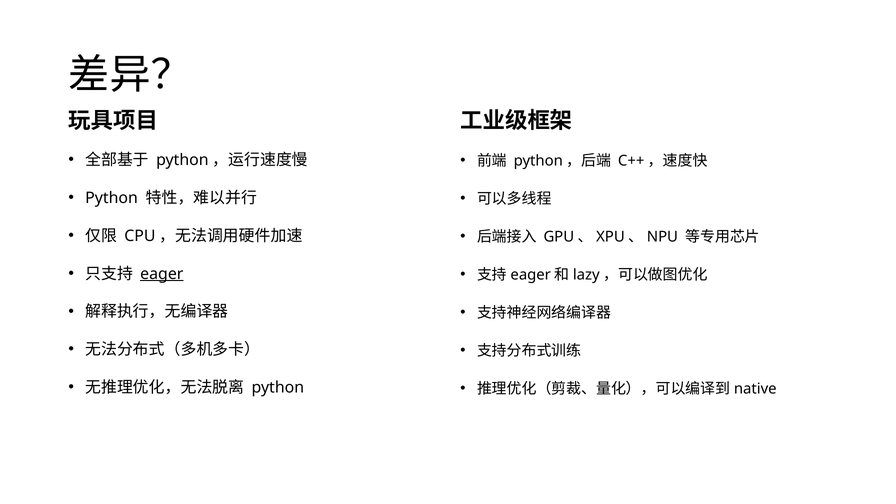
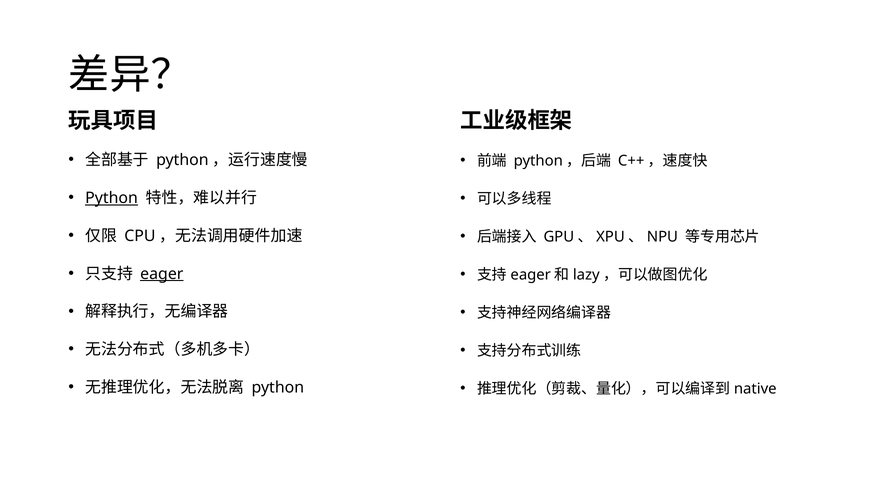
Python at (112, 198) underline: none -> present
